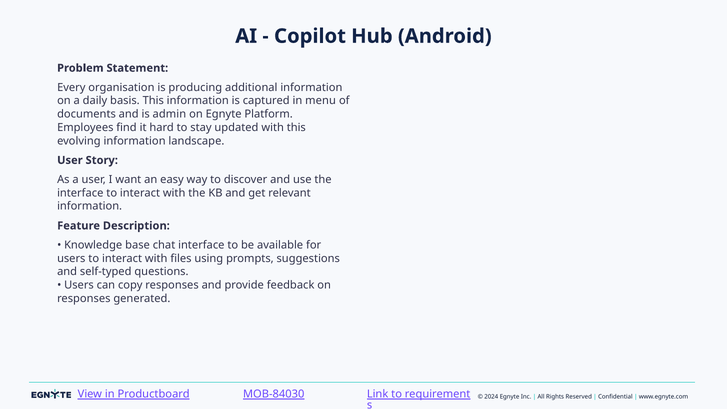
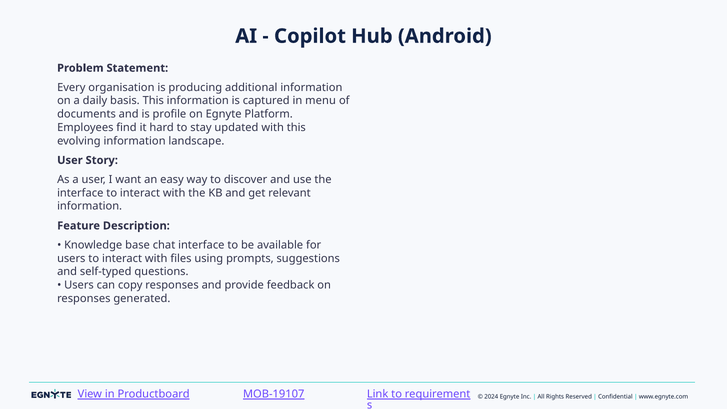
admin: admin -> profile
MOB-84030: MOB-84030 -> MOB-19107
